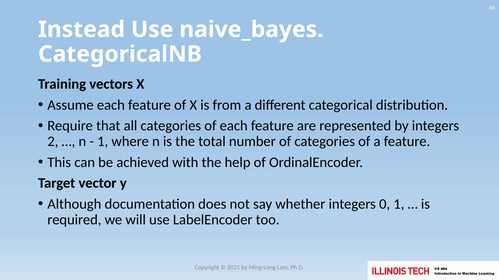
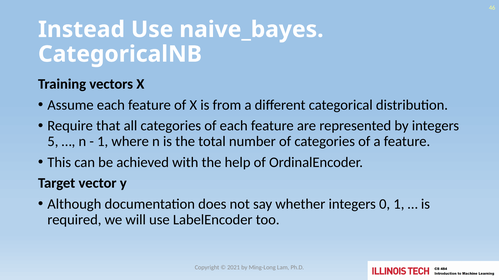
2: 2 -> 5
